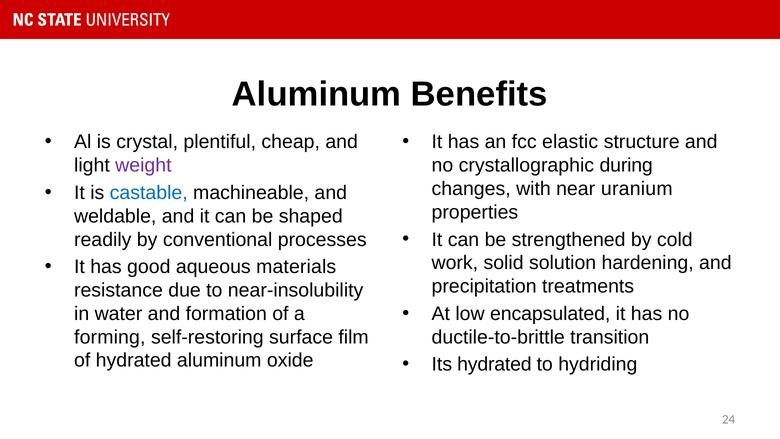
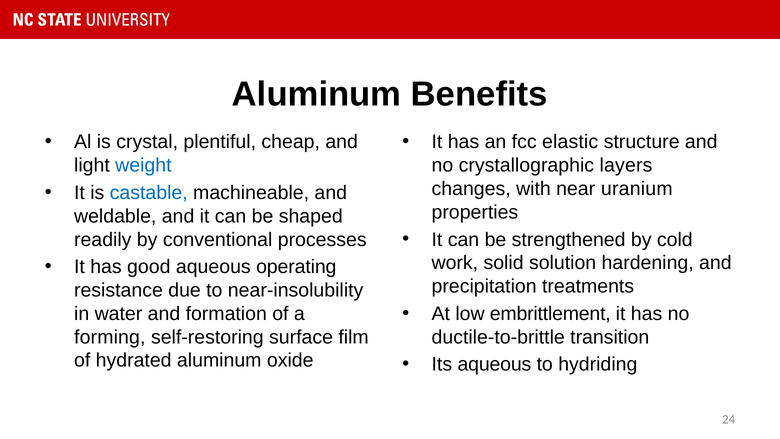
weight colour: purple -> blue
during: during -> layers
materials: materials -> operating
encapsulated: encapsulated -> embrittlement
Its hydrated: hydrated -> aqueous
